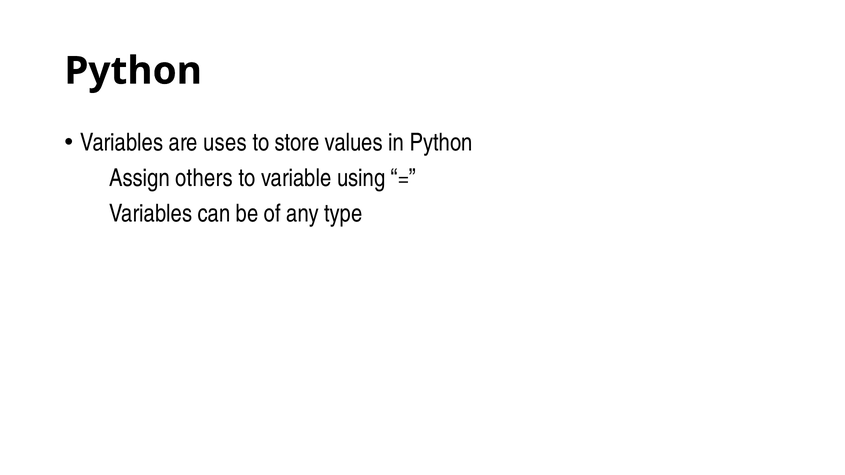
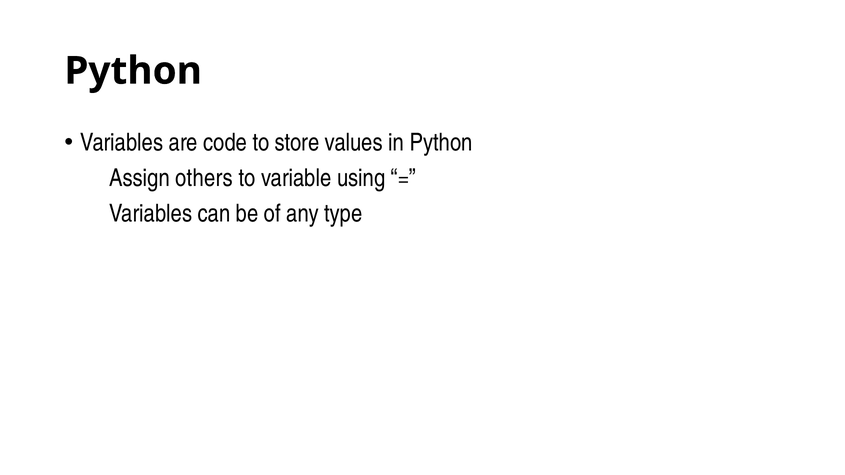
uses: uses -> code
